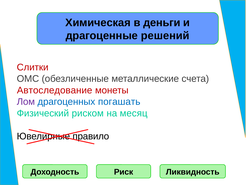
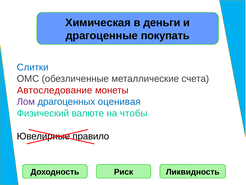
решений: решений -> покупать
Слитки colour: red -> blue
погашать: погашать -> оценивая
риском: риском -> валюте
месяц: месяц -> чтобы
